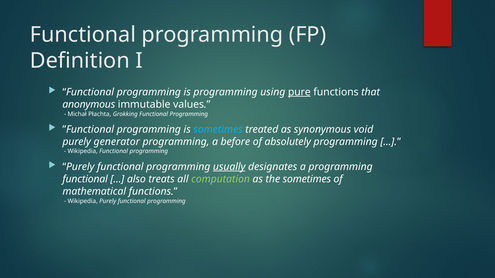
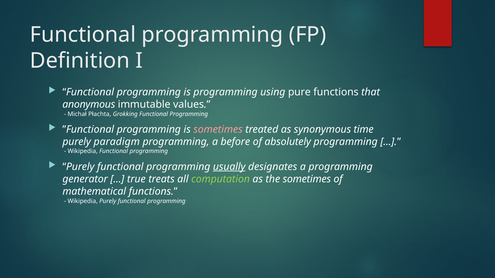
pure underline: present -> none
sometimes at (218, 130) colour: light blue -> pink
void: void -> time
generator: generator -> paradigm
functional at (85, 179): functional -> generator
also: also -> true
